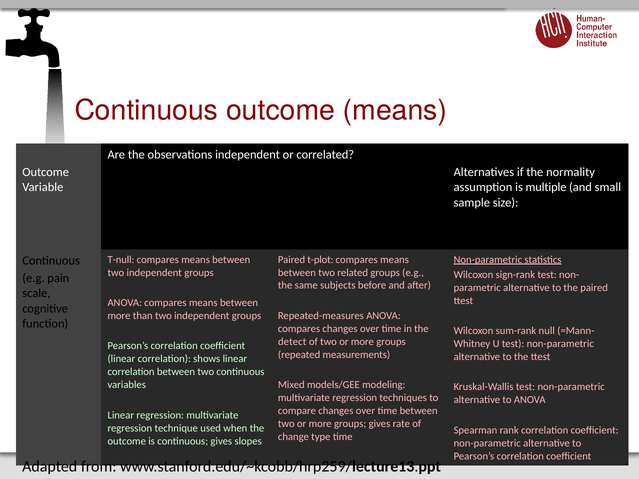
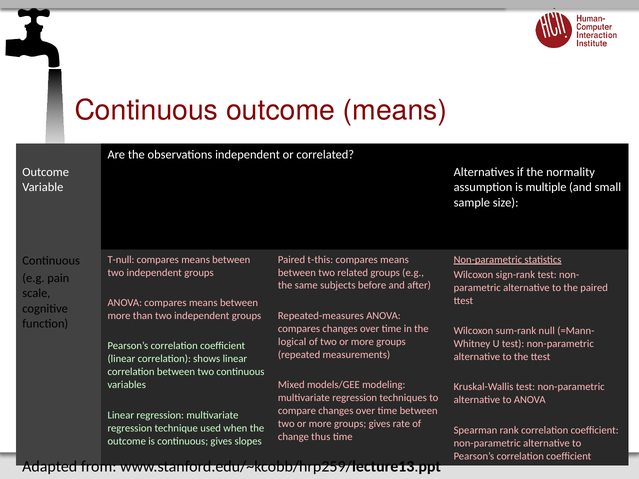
t-plot: t-plot -> t-this
detect: detect -> logical
type: type -> thus
